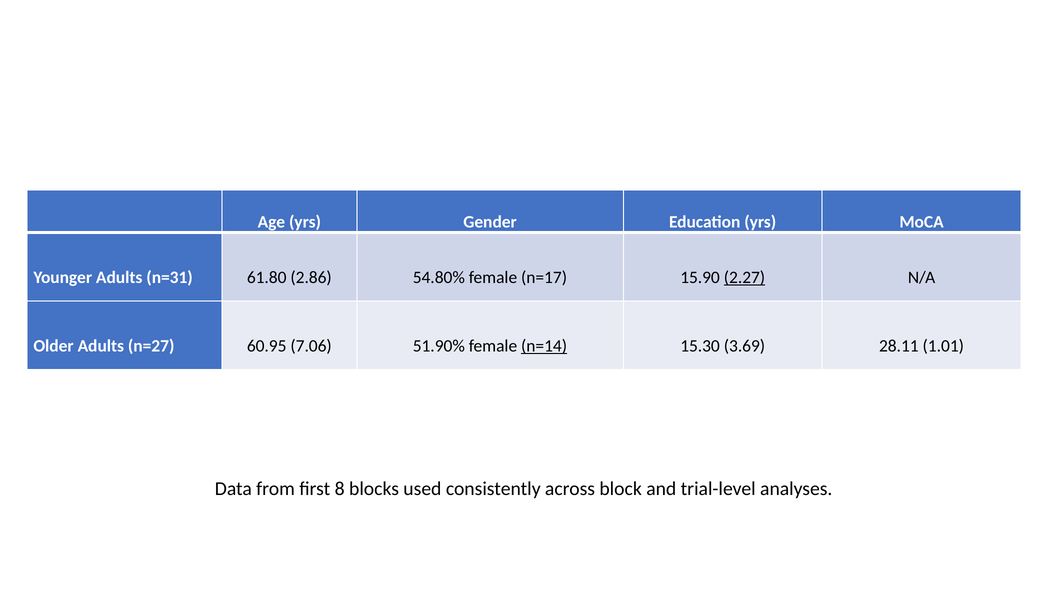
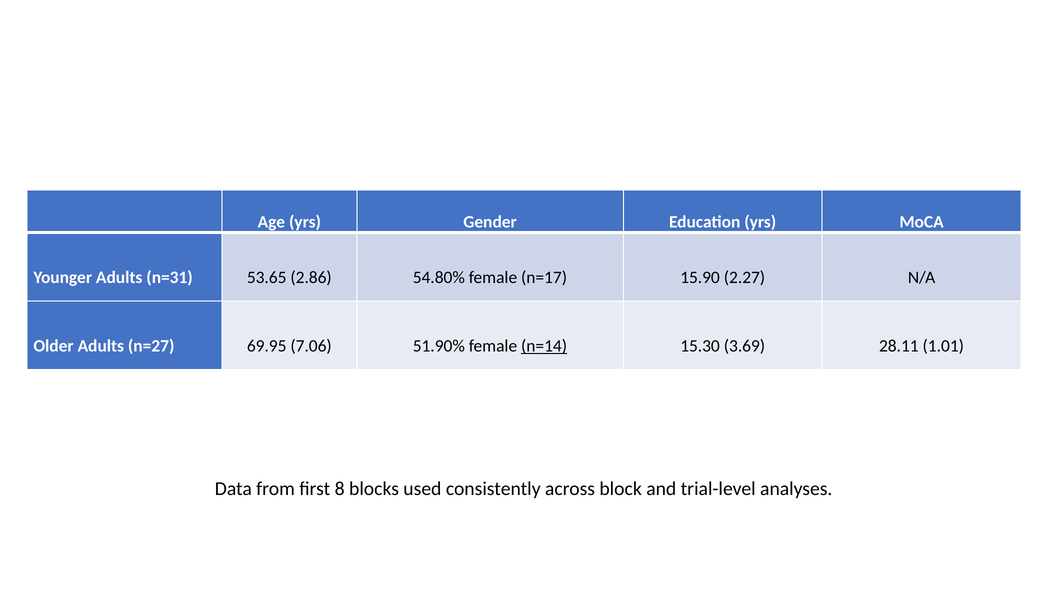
61.80: 61.80 -> 53.65
2.27 underline: present -> none
60.95: 60.95 -> 69.95
